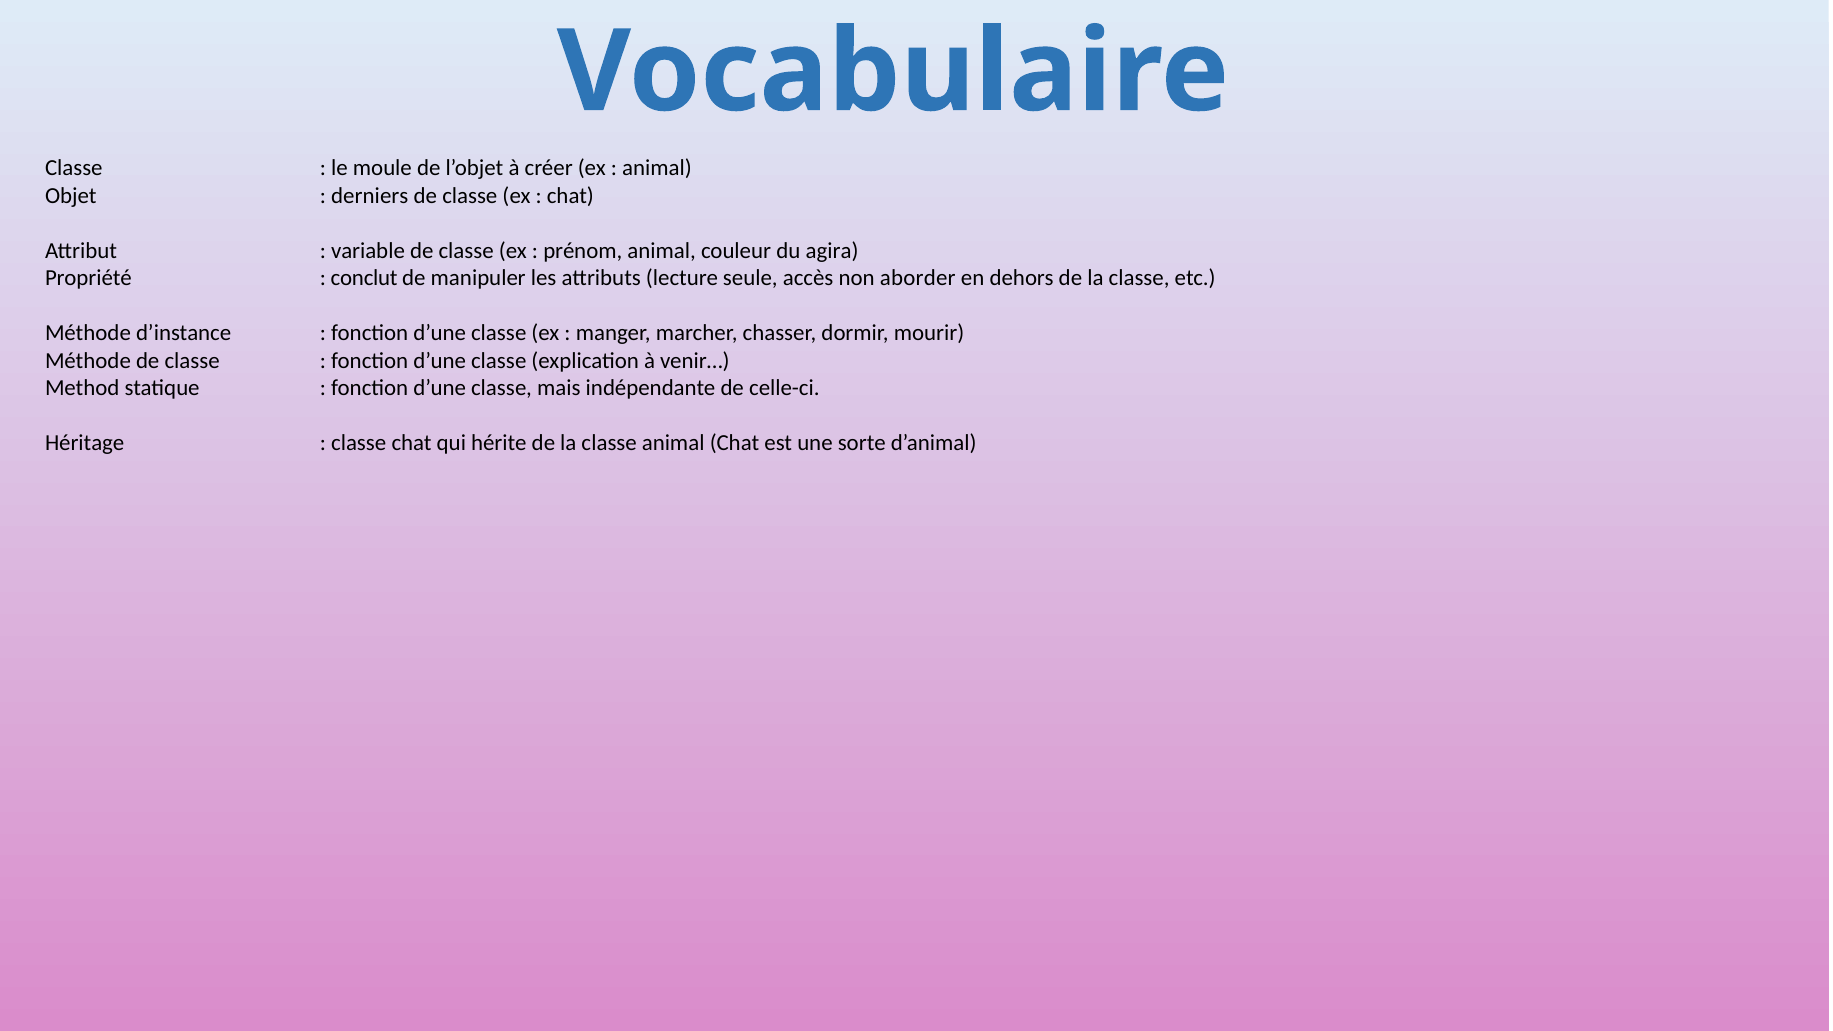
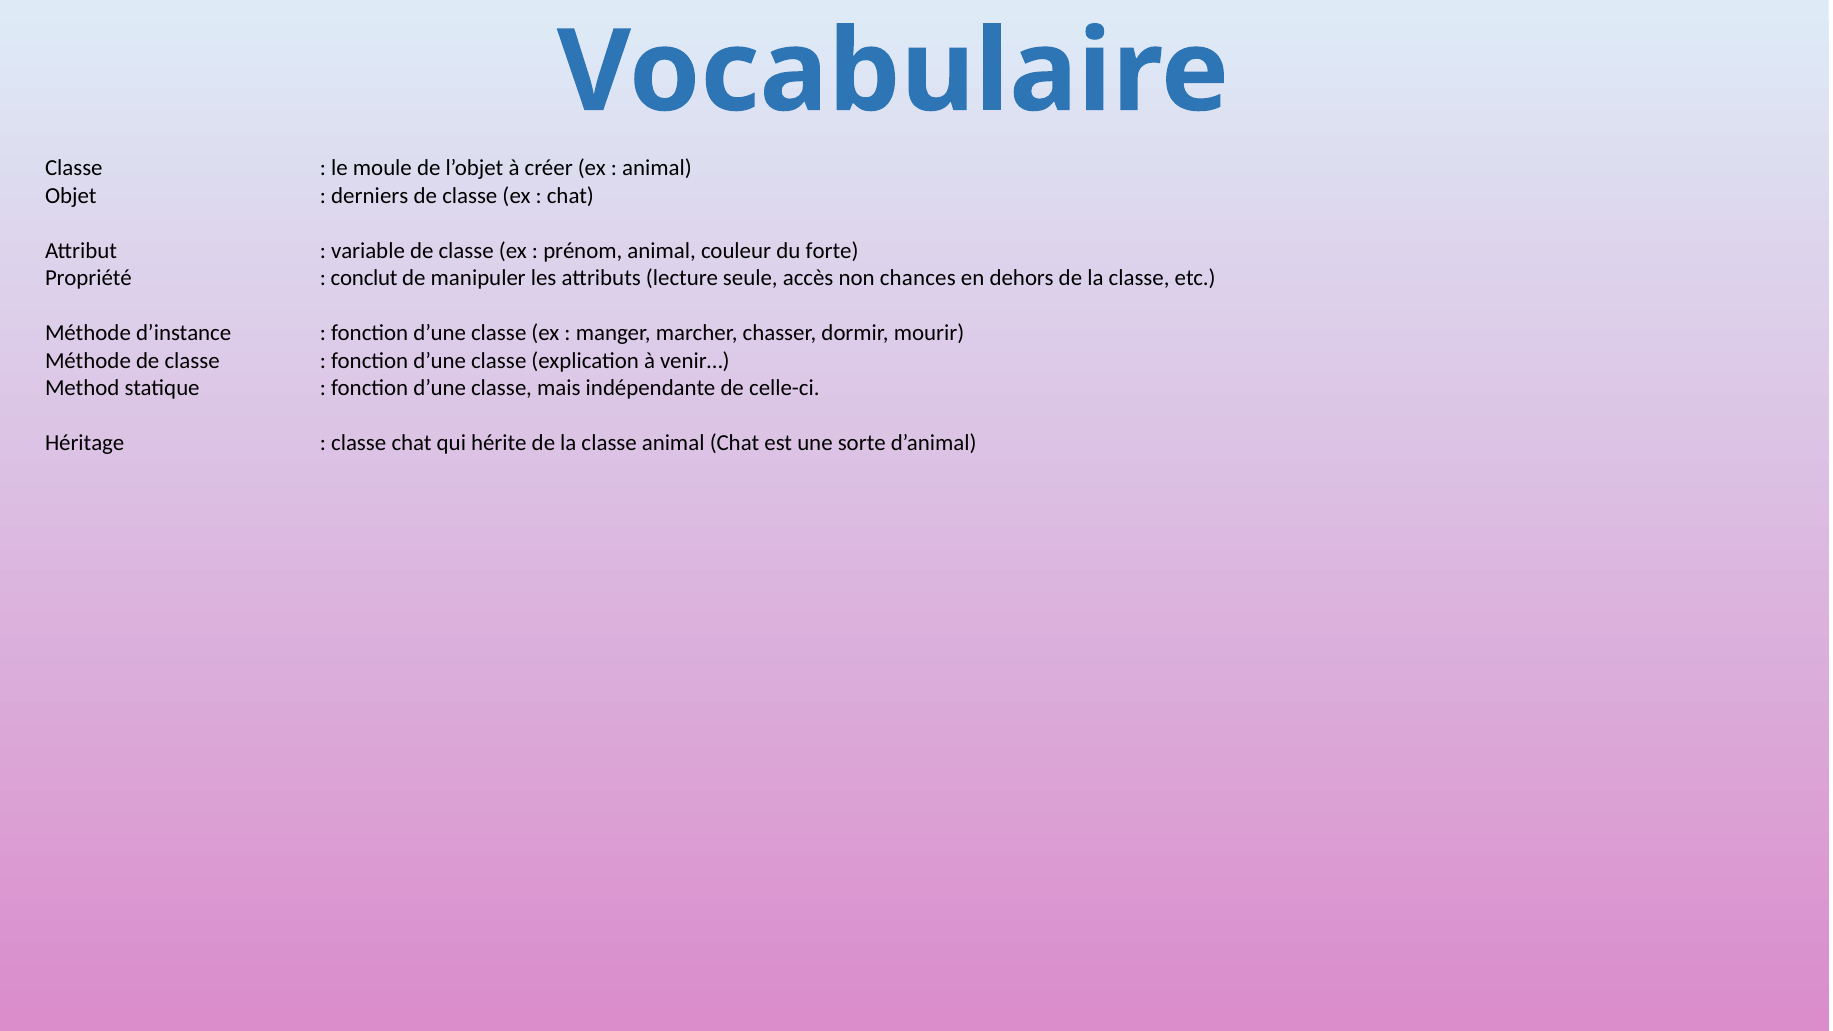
agira: agira -> forte
aborder: aborder -> chances
